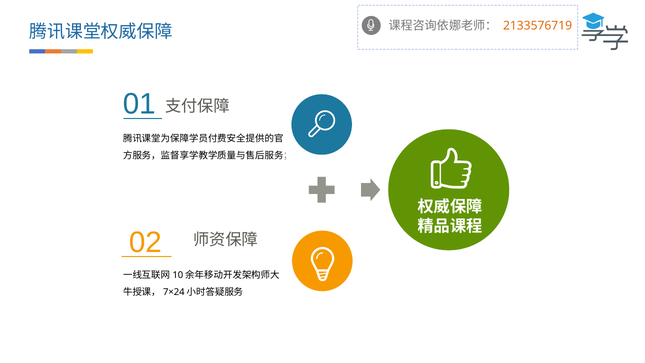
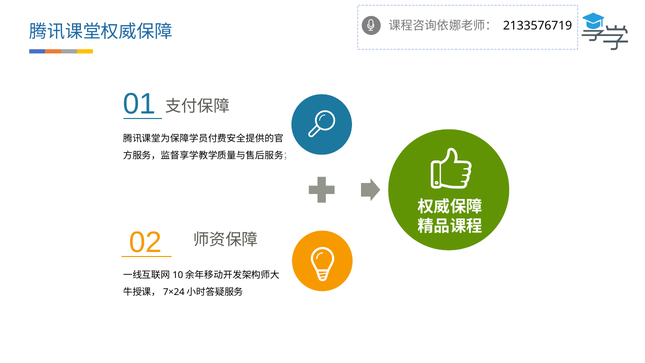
2133576719 colour: orange -> black
